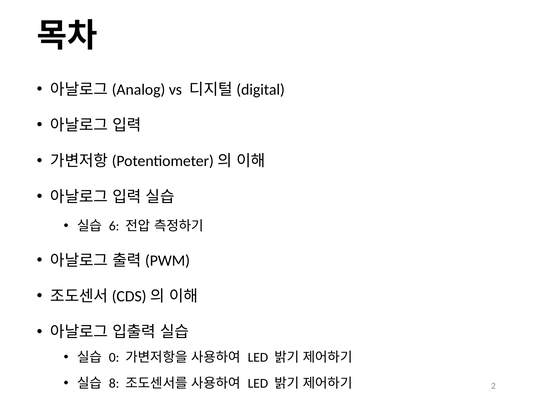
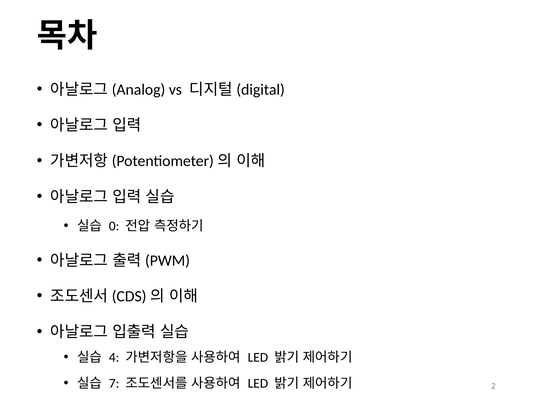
6: 6 -> 0
0: 0 -> 4
8: 8 -> 7
